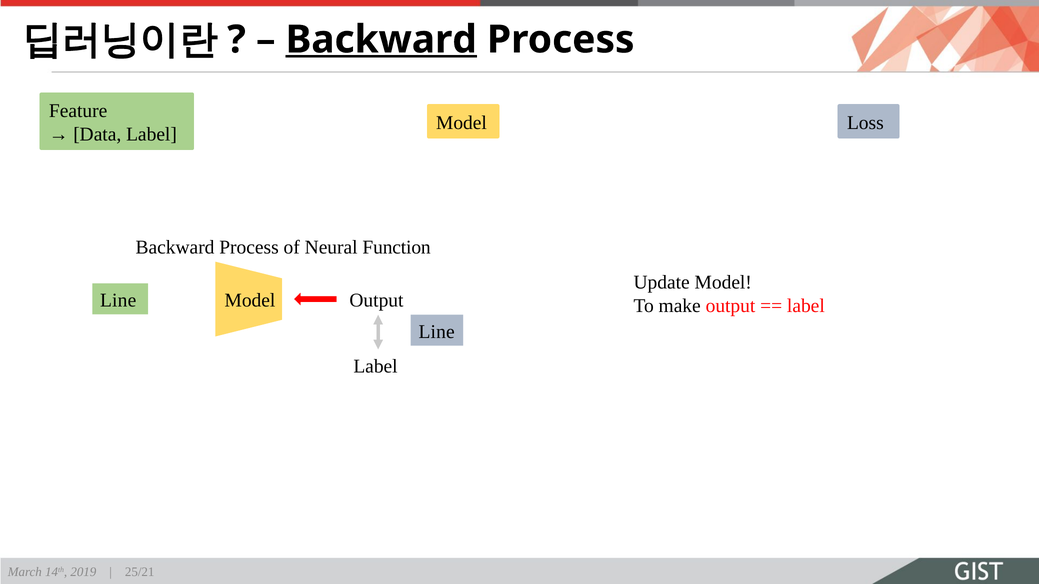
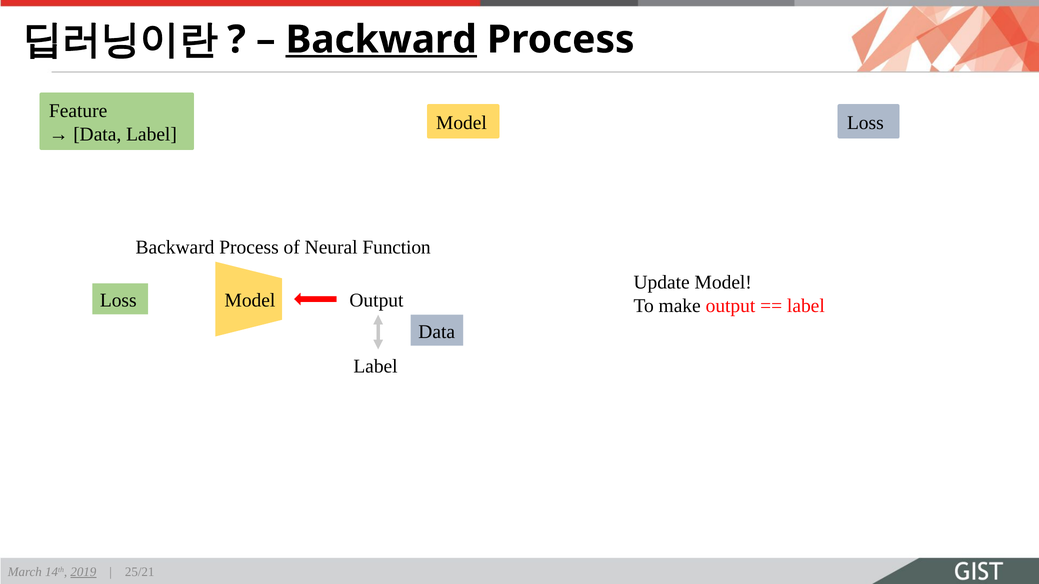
Line at (118, 300): Line -> Loss
Line at (437, 332): Line -> Data
2019 underline: none -> present
